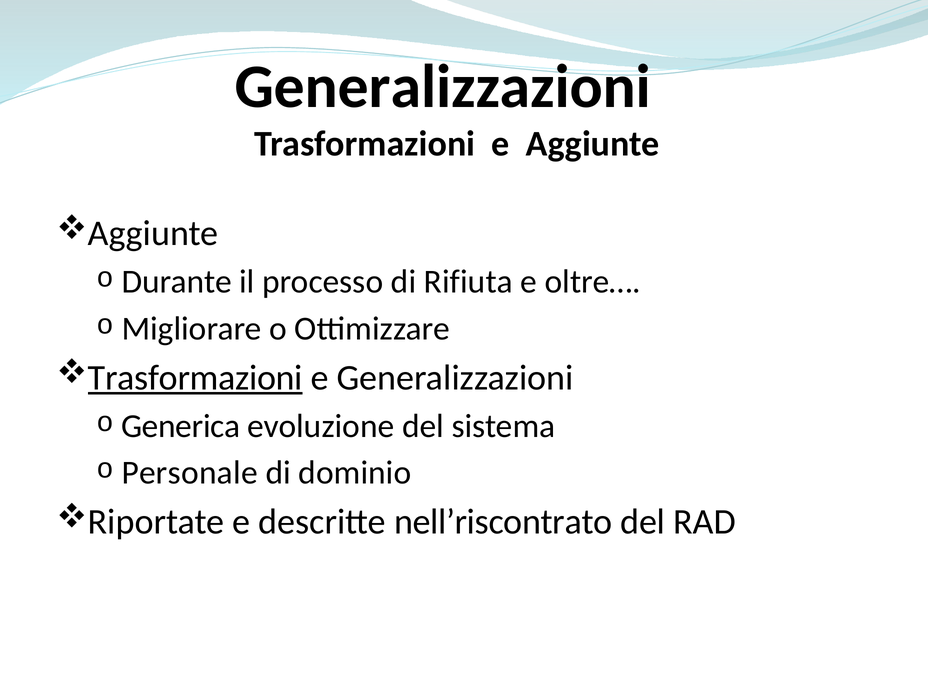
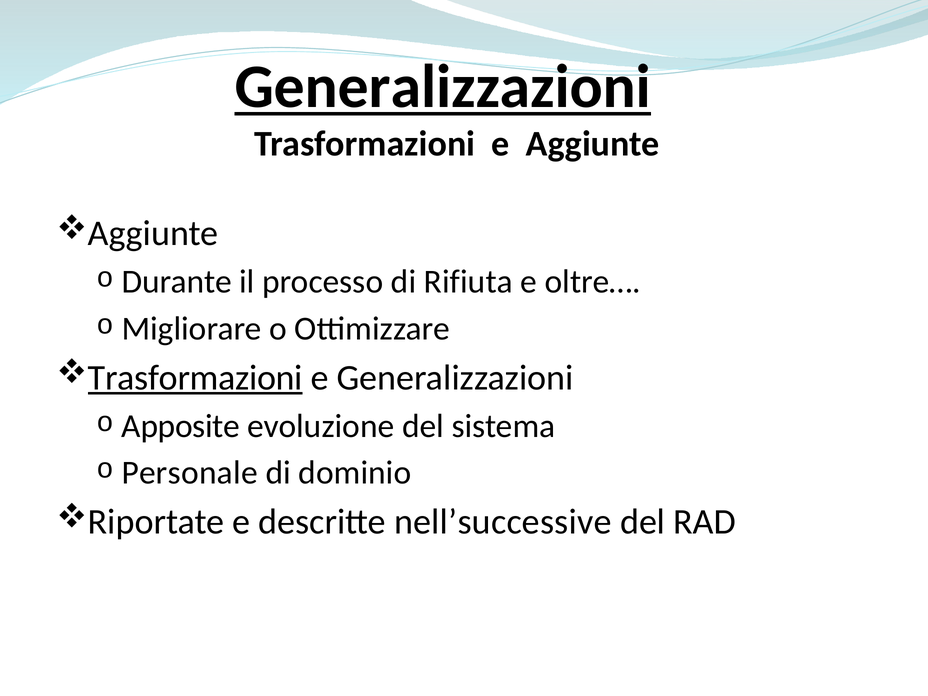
Generalizzazioni at (443, 87) underline: none -> present
Generica: Generica -> Apposite
nell’riscontrato: nell’riscontrato -> nell’successive
